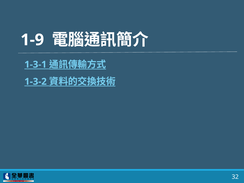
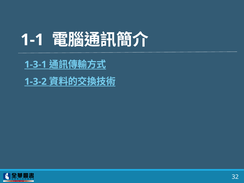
1-9: 1-9 -> 1-1
